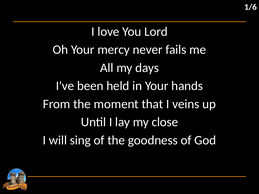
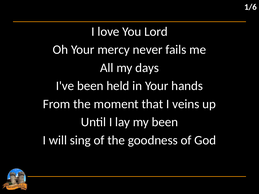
my close: close -> been
